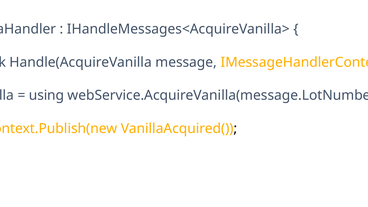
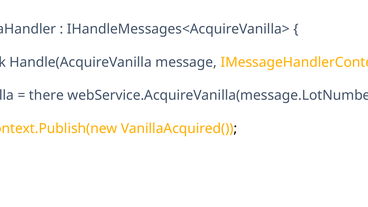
using: using -> there
